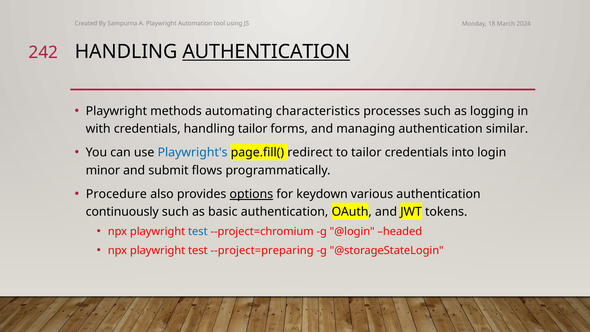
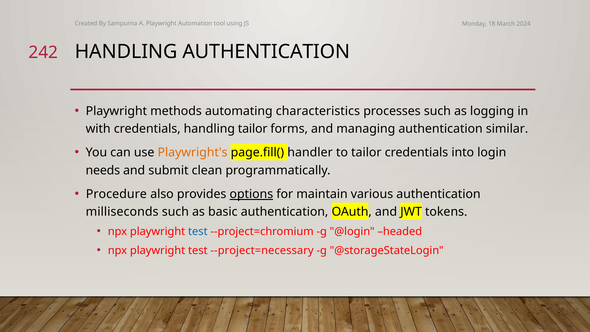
AUTHENTICATION at (266, 52) underline: present -> none
Playwright's colour: blue -> orange
redirect: redirect -> handler
minor: minor -> needs
flows: flows -> clean
keydown: keydown -> maintain
continuously: continuously -> milliseconds
--project=preparing: --project=preparing -> --project=necessary
